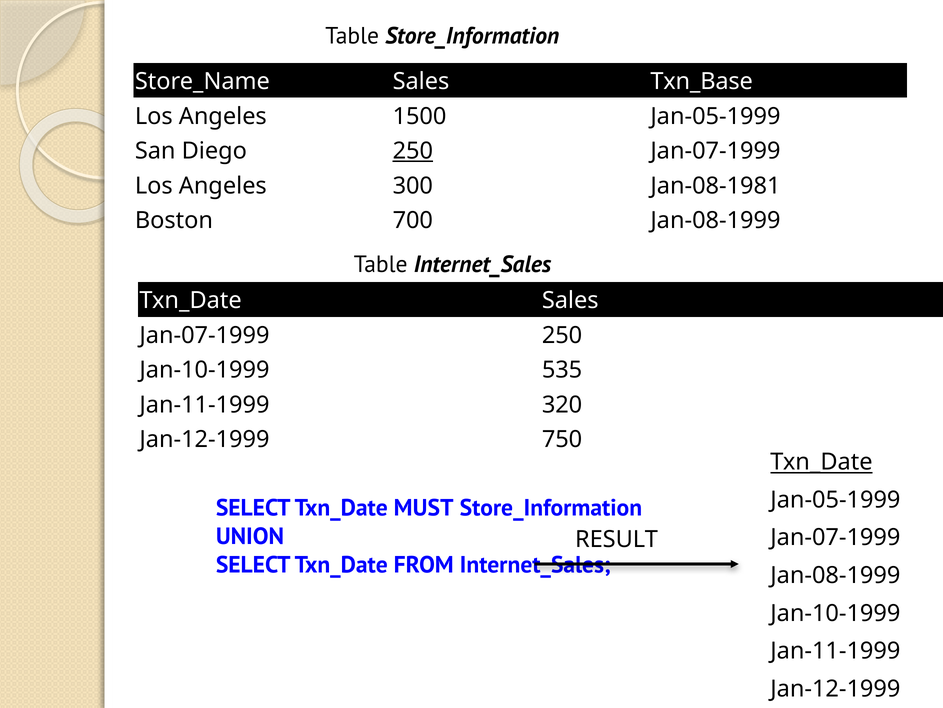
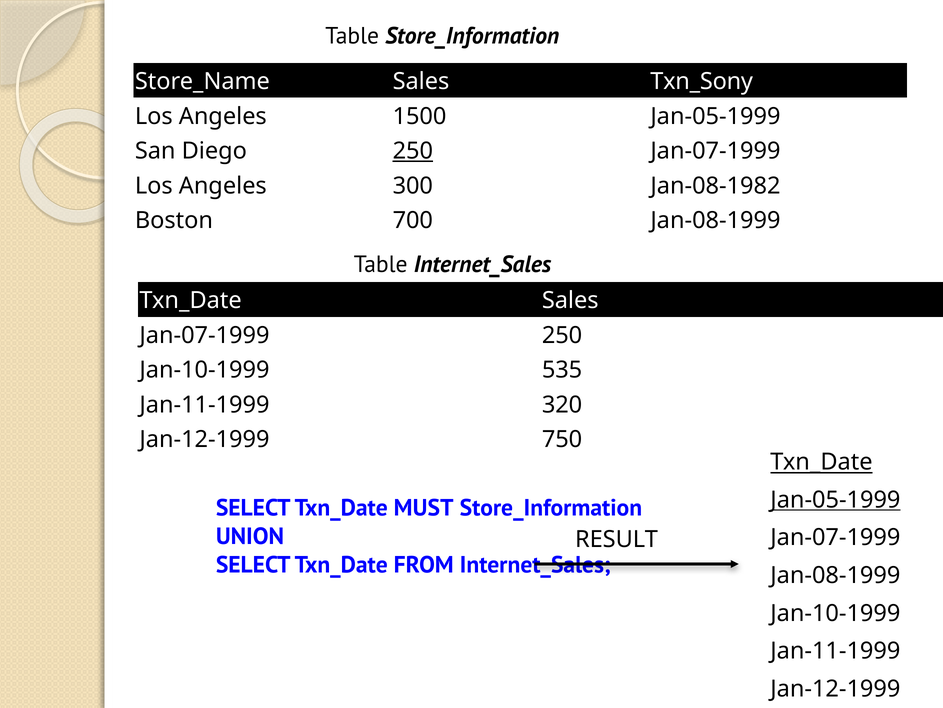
Txn_Base: Txn_Base -> Txn_Sony
Jan-08-1981: Jan-08-1981 -> Jan-08-1982
Jan-05-1999 at (835, 499) underline: none -> present
